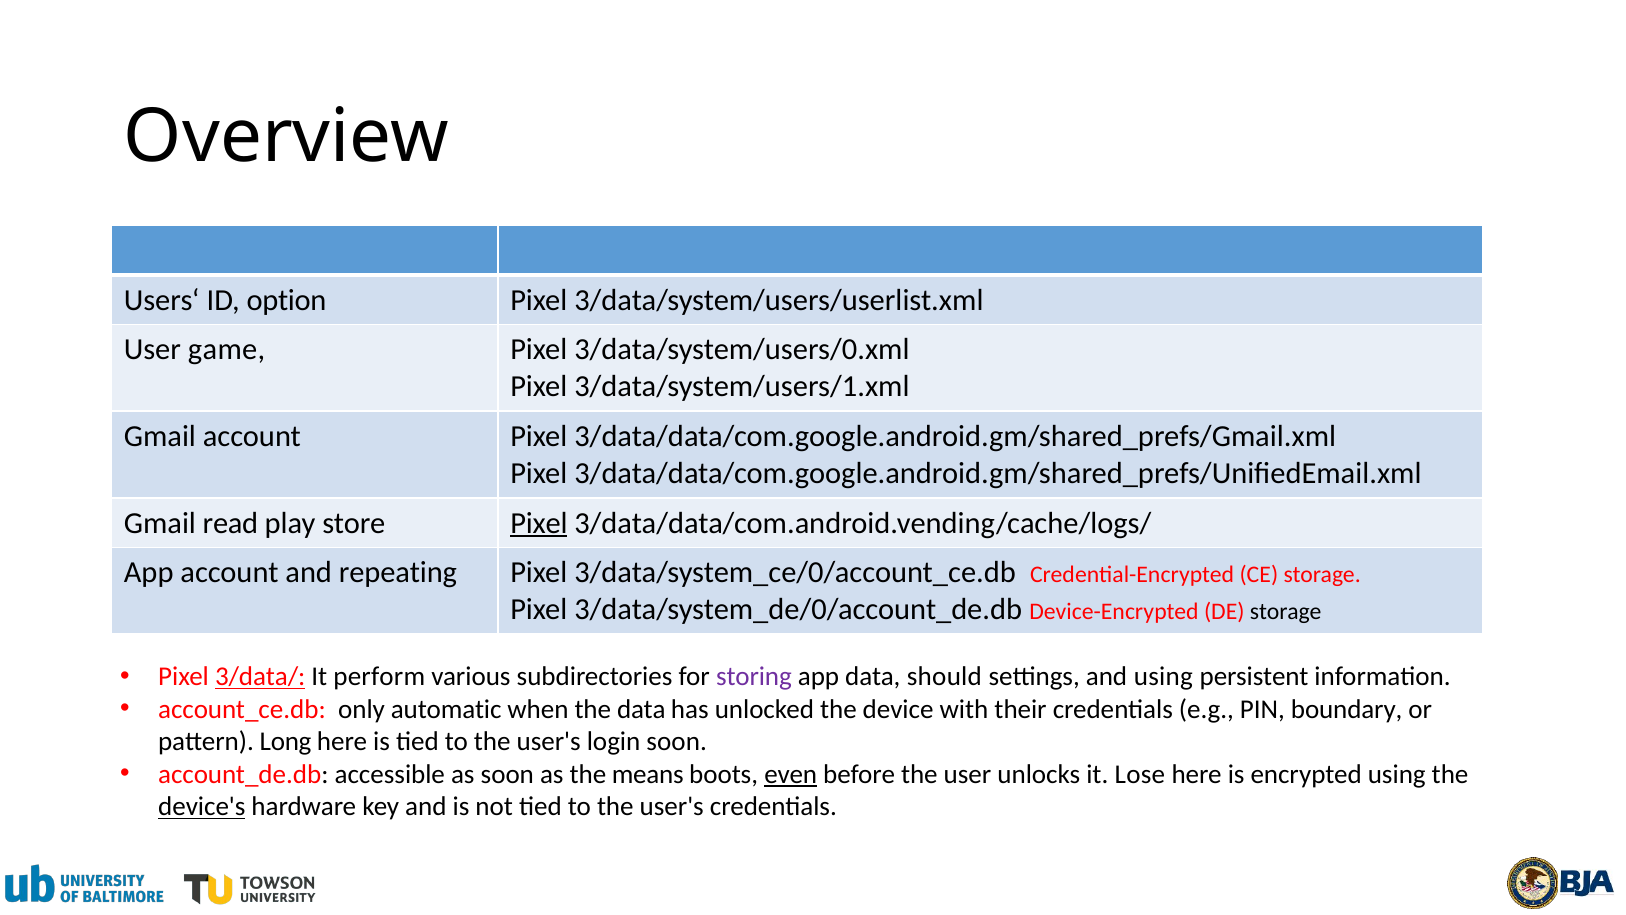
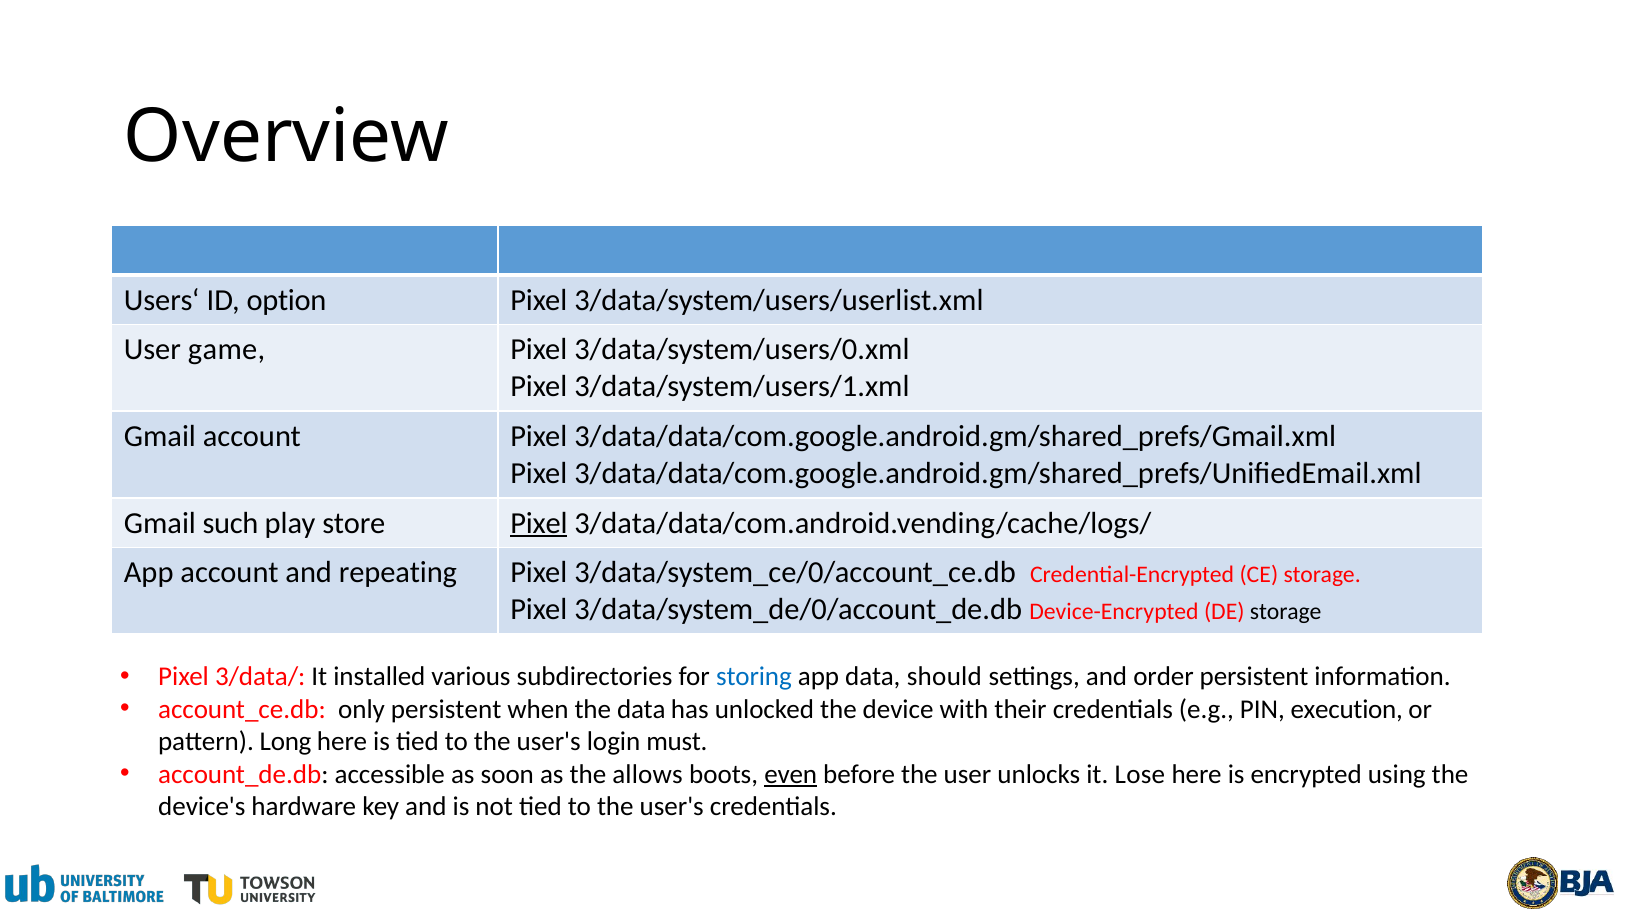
read: read -> such
3/data/ underline: present -> none
perform: perform -> installed
storing colour: purple -> blue
and using: using -> order
only automatic: automatic -> persistent
boundary: boundary -> execution
login soon: soon -> must
means: means -> allows
device's underline: present -> none
